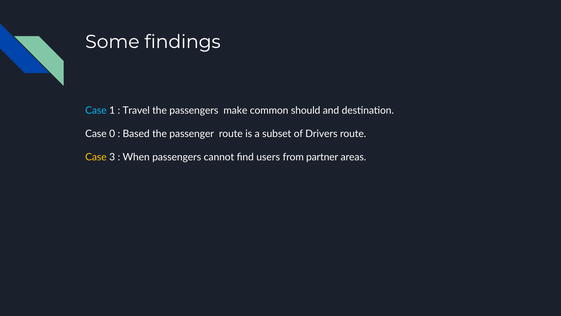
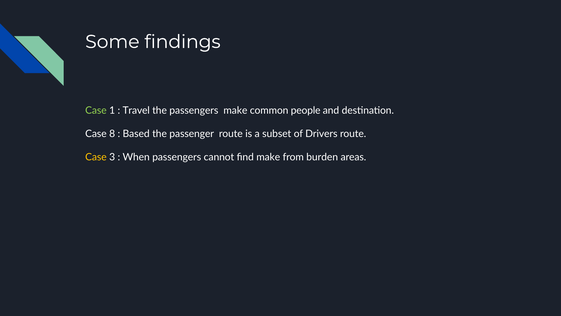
Case at (96, 110) colour: light blue -> light green
should: should -> people
0: 0 -> 8
find users: users -> make
partner: partner -> burden
